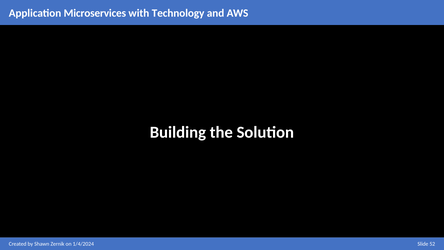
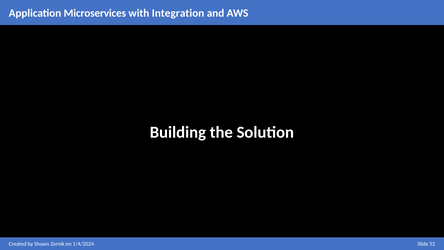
Technology: Technology -> Integration
